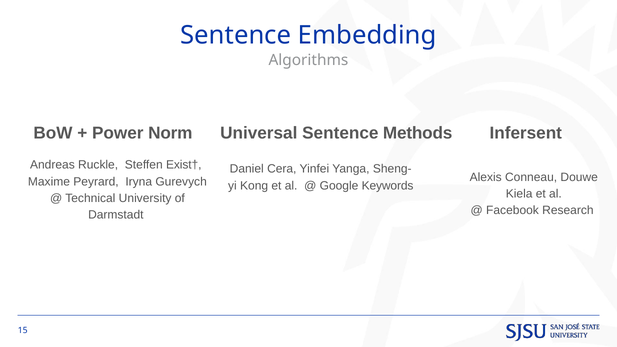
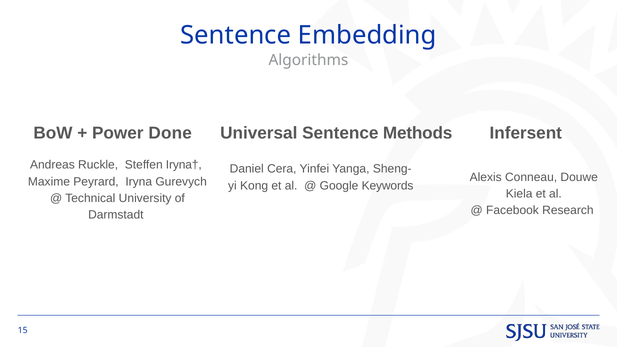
Norm: Norm -> Done
Exist†: Exist† -> Iryna†
